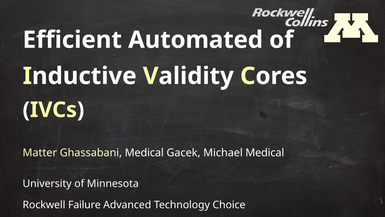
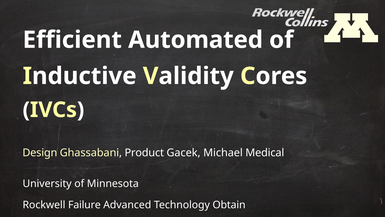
Matter: Matter -> Design
Ghassabani Medical: Medical -> Product
Choice: Choice -> Obtain
